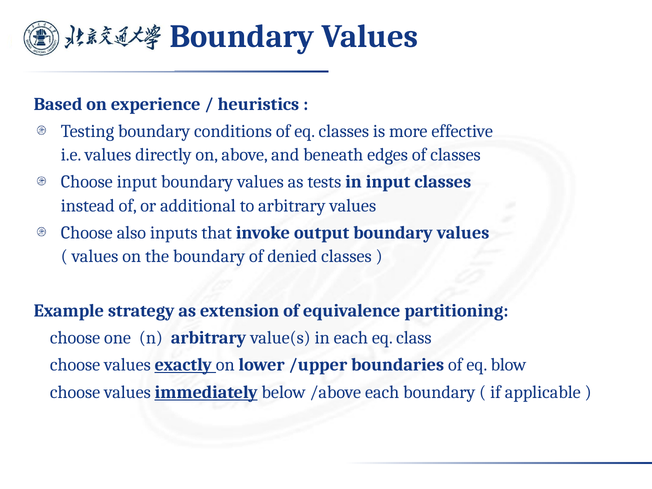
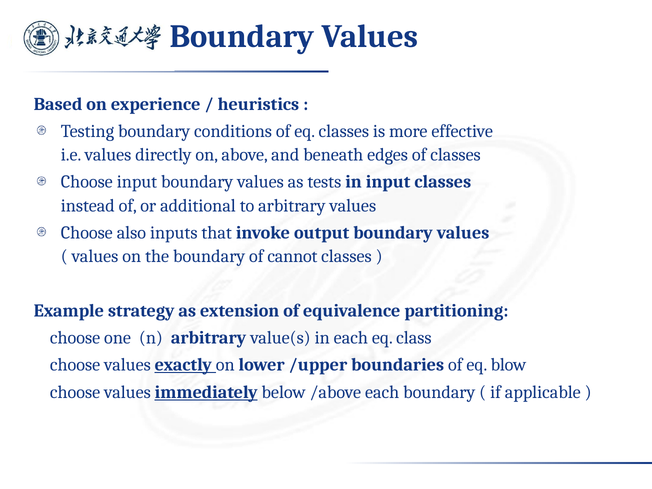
denied: denied -> cannot
